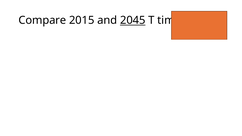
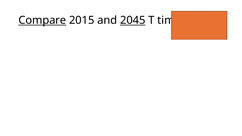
Compare underline: none -> present
